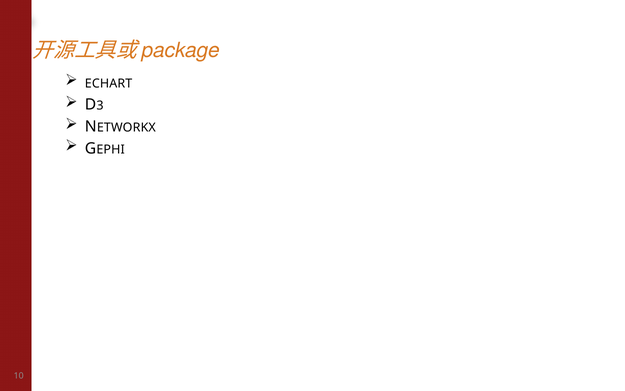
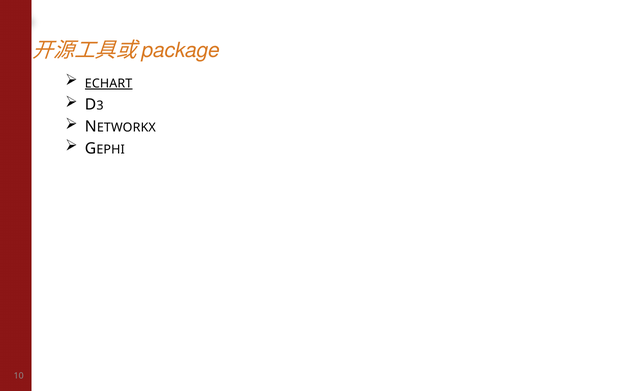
ECHART underline: none -> present
